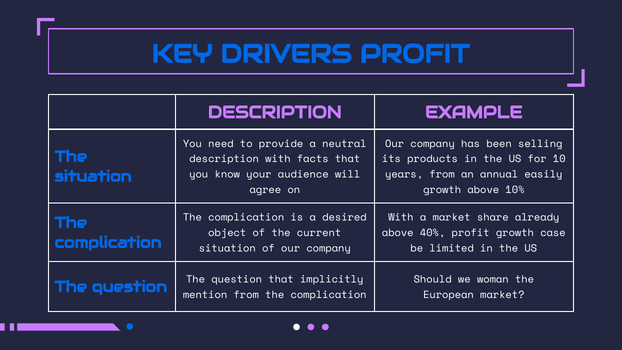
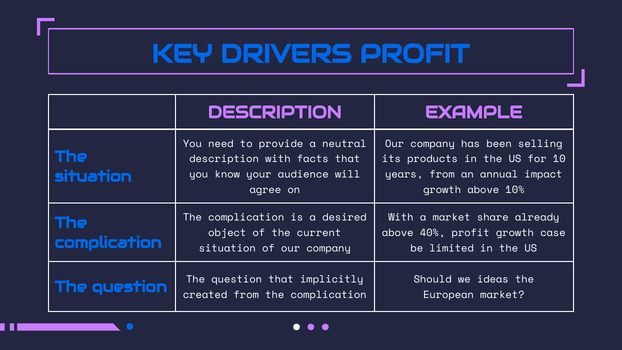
easily: easily -> impact
woman: woman -> ideas
mention: mention -> created
